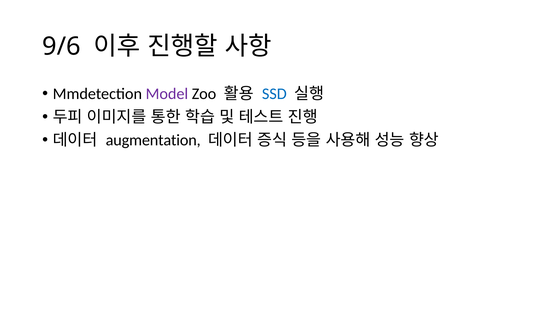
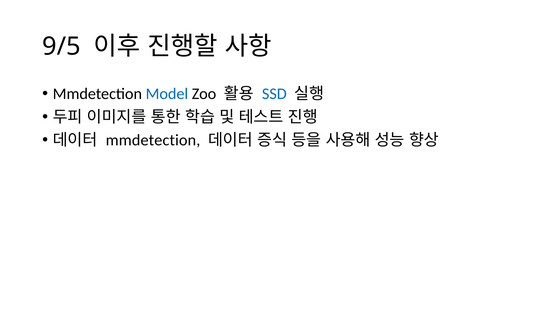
9/6: 9/6 -> 9/5
Model colour: purple -> blue
augmentation at (153, 140): augmentation -> mmdetection
